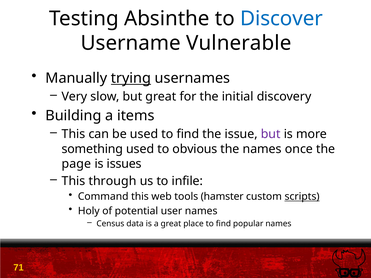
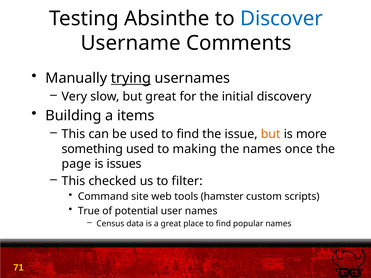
Vulnerable: Vulnerable -> Comments
but at (271, 134) colour: purple -> orange
obvious: obvious -> making
through: through -> checked
infile: infile -> filter
Command this: this -> site
scripts underline: present -> none
Holy: Holy -> True
